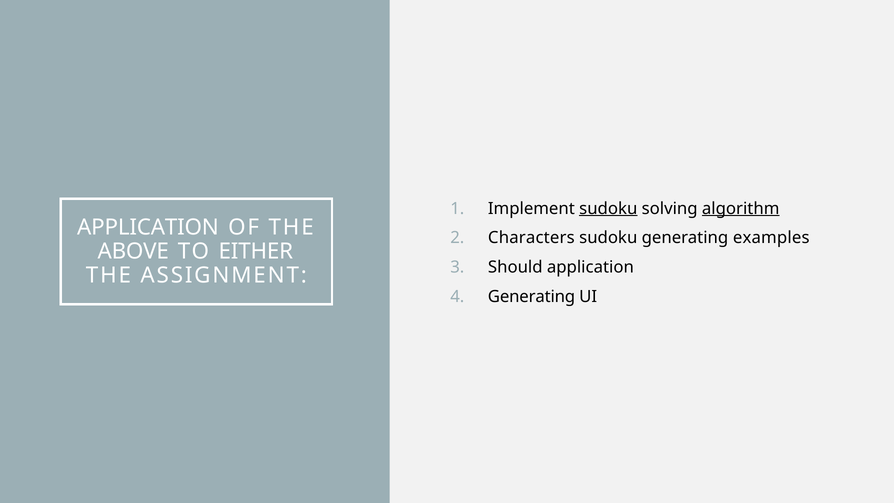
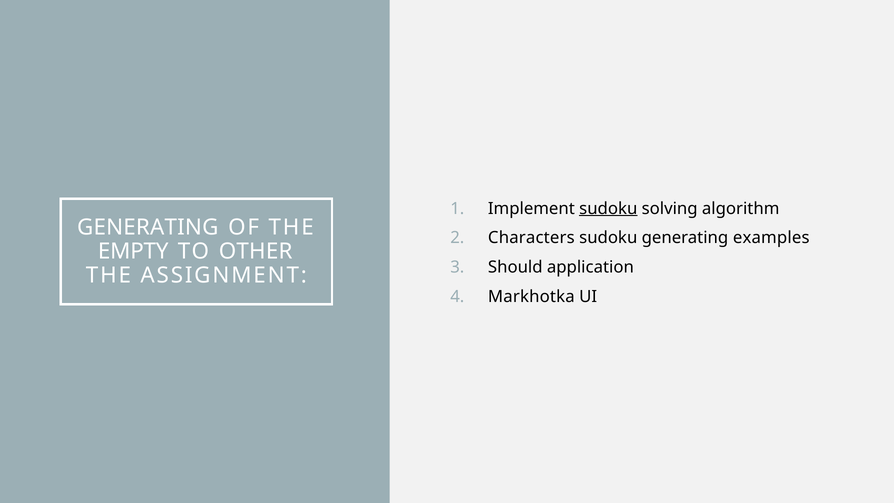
algorithm underline: present -> none
APPLICATION at (148, 227): APPLICATION -> GENERATING
ABOVE: ABOVE -> EMPTY
EITHER: EITHER -> OTHER
Generating at (532, 297): Generating -> Markhotka
